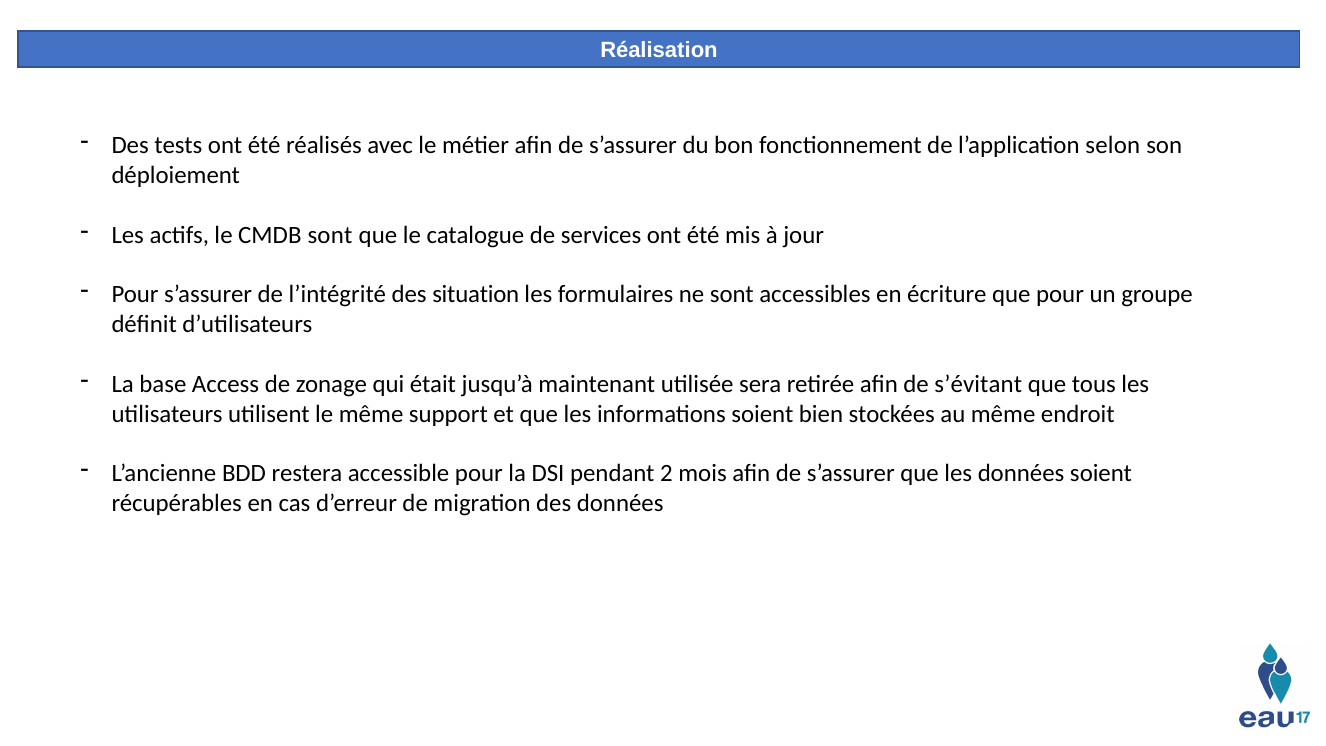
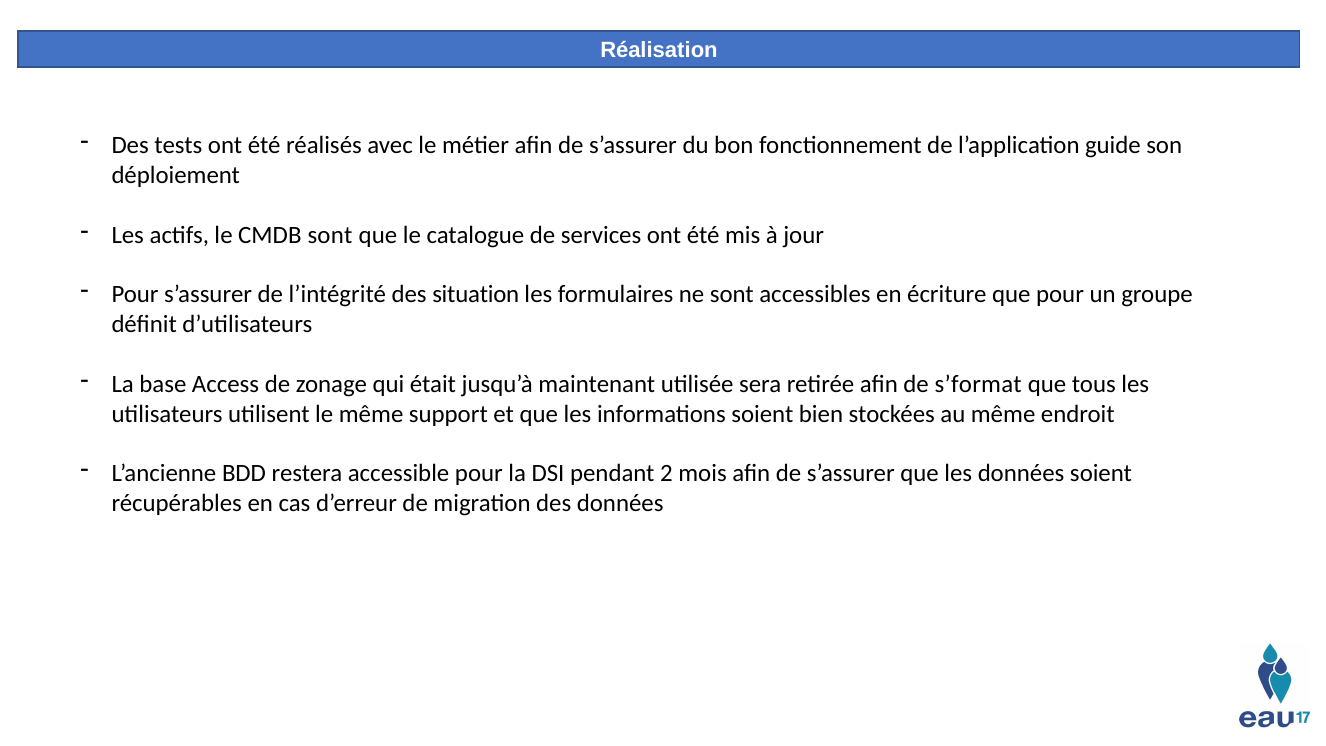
selon: selon -> guide
s’évitant: s’évitant -> s’format
